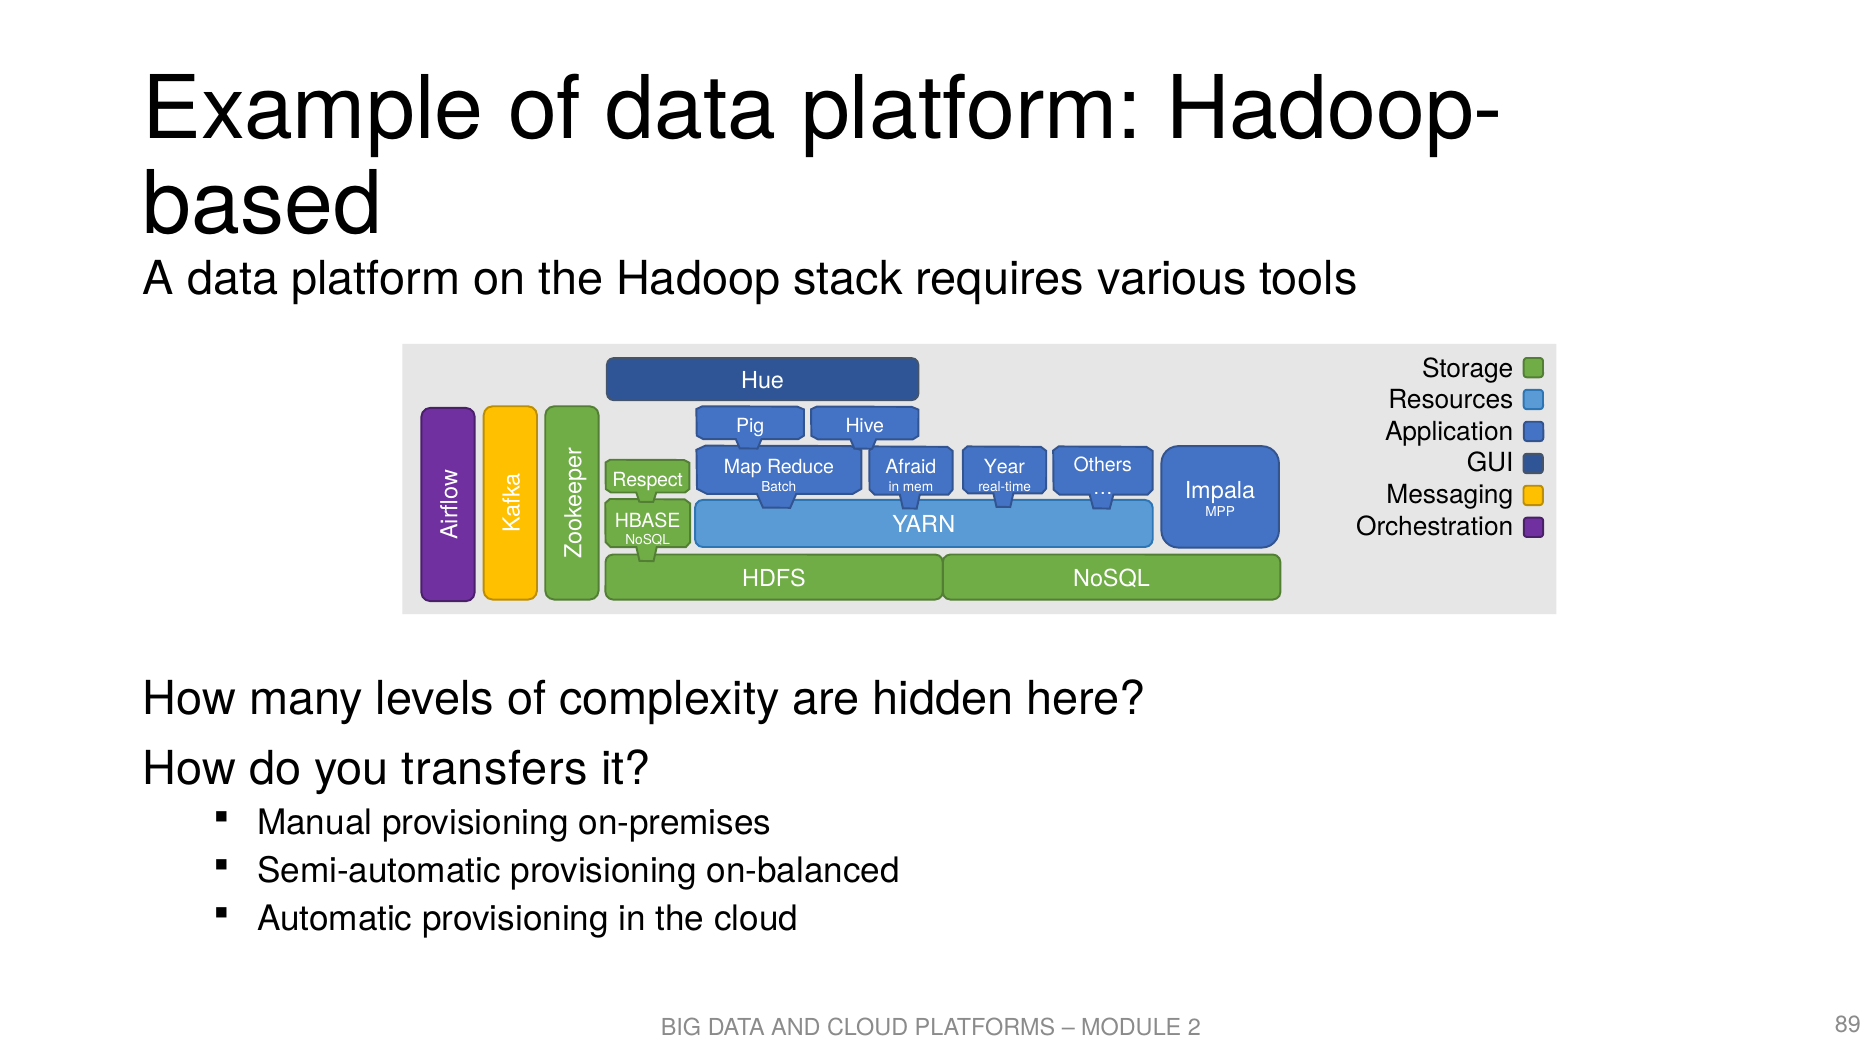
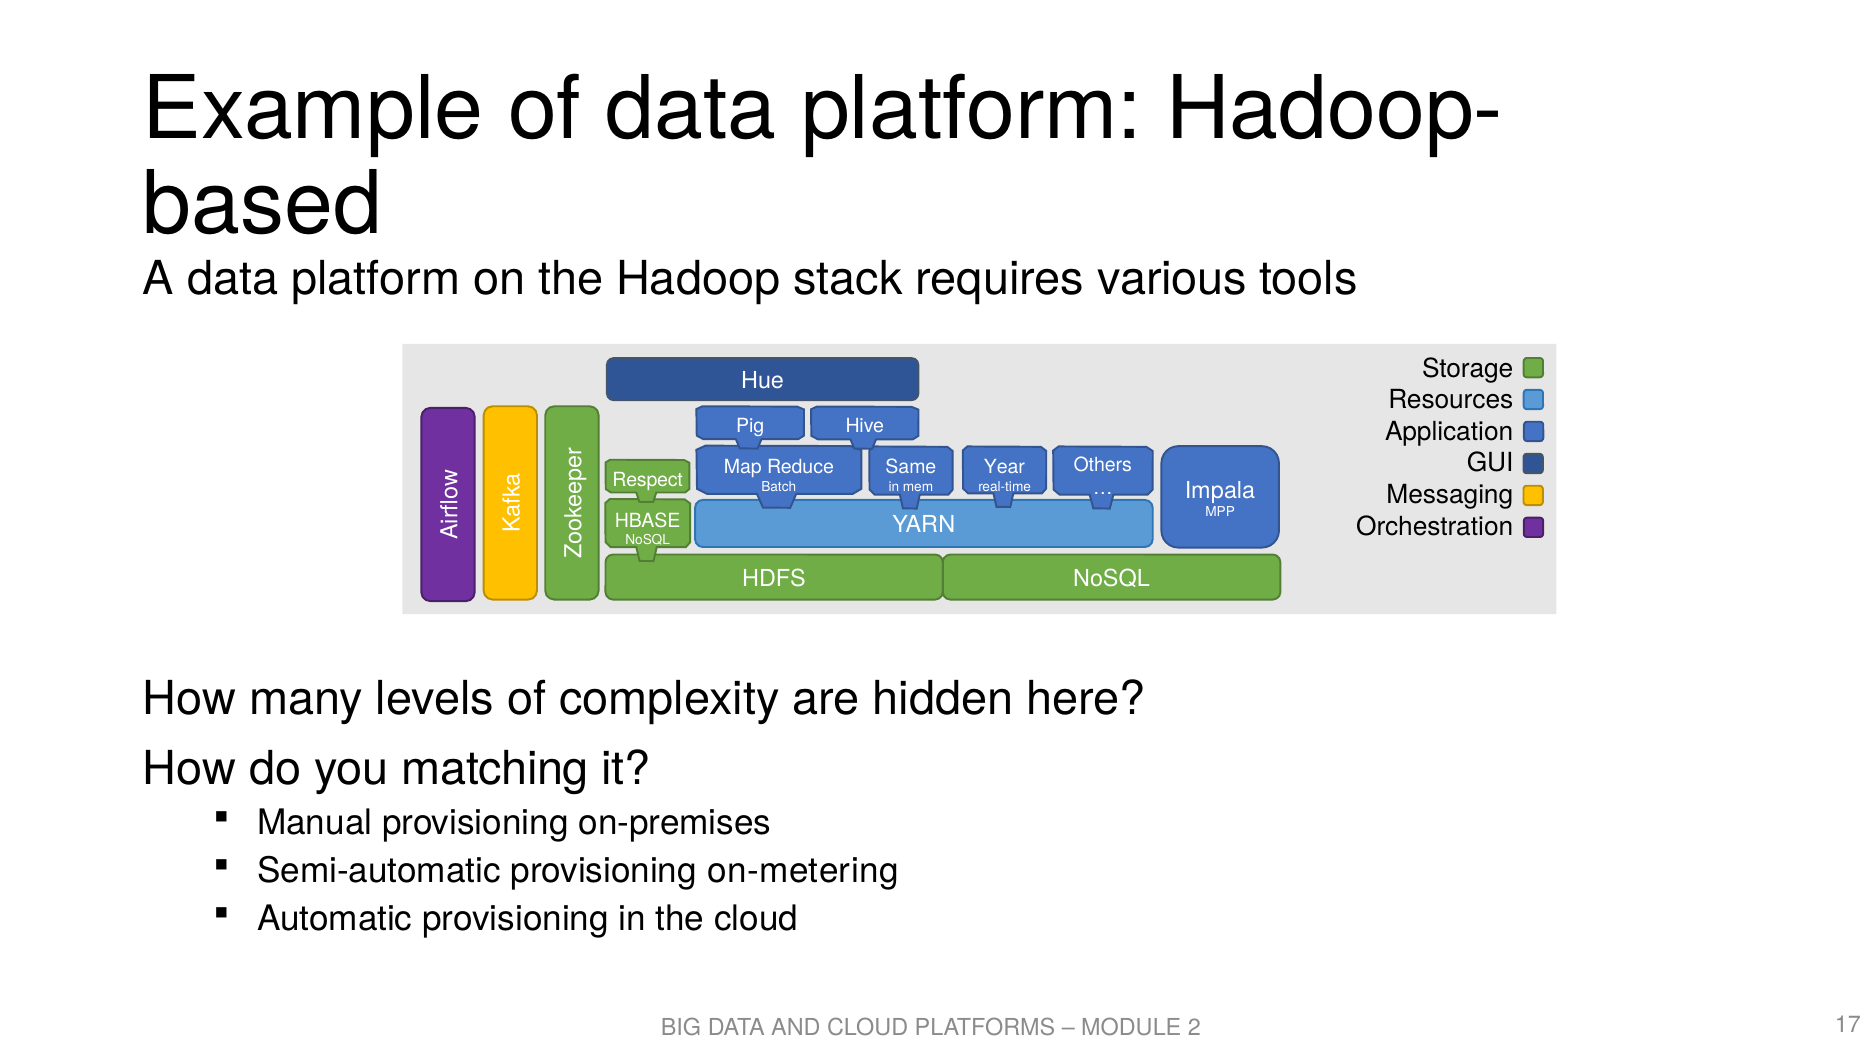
Afraid: Afraid -> Same
transfers: transfers -> matching
on-balanced: on-balanced -> on-metering
89: 89 -> 17
